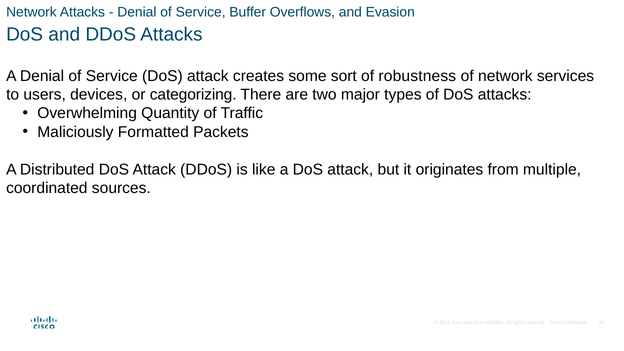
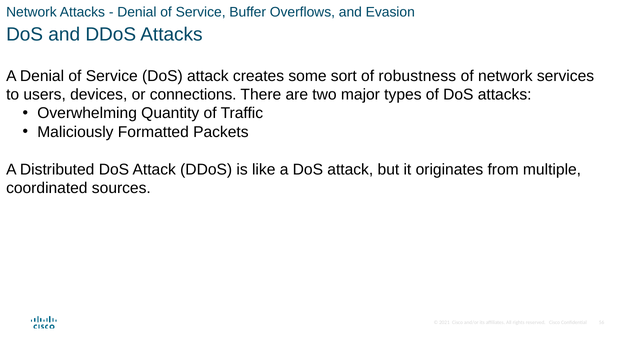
categorizing: categorizing -> connections
